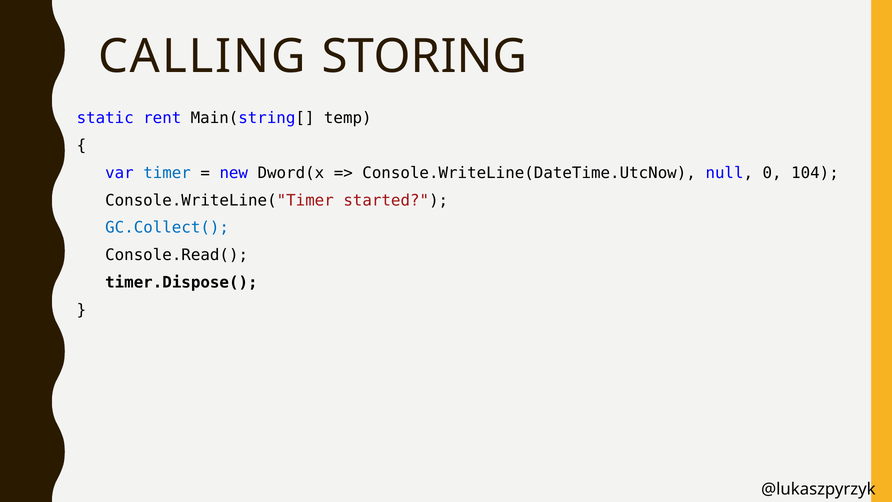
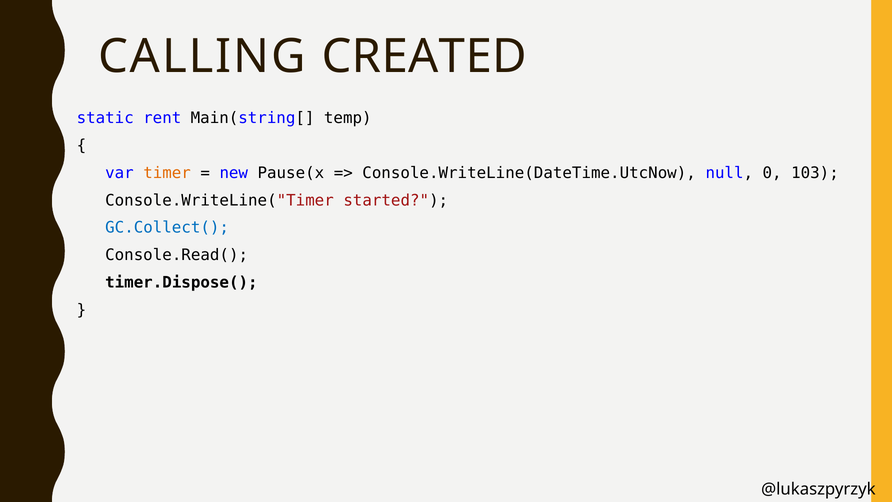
STORING: STORING -> CREATED
timer colour: blue -> orange
Dword(x: Dword(x -> Pause(x
104: 104 -> 103
